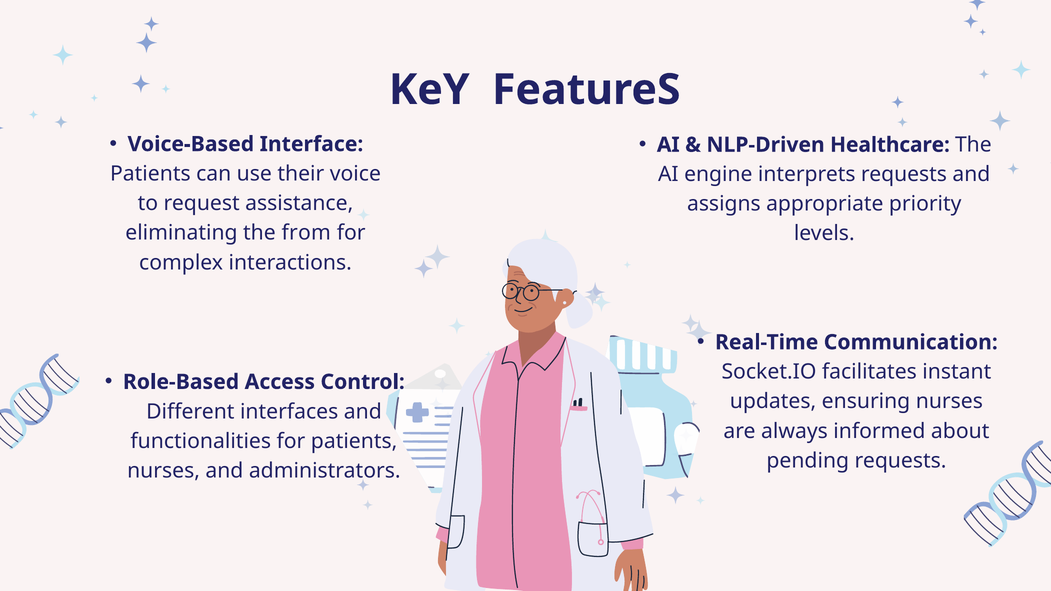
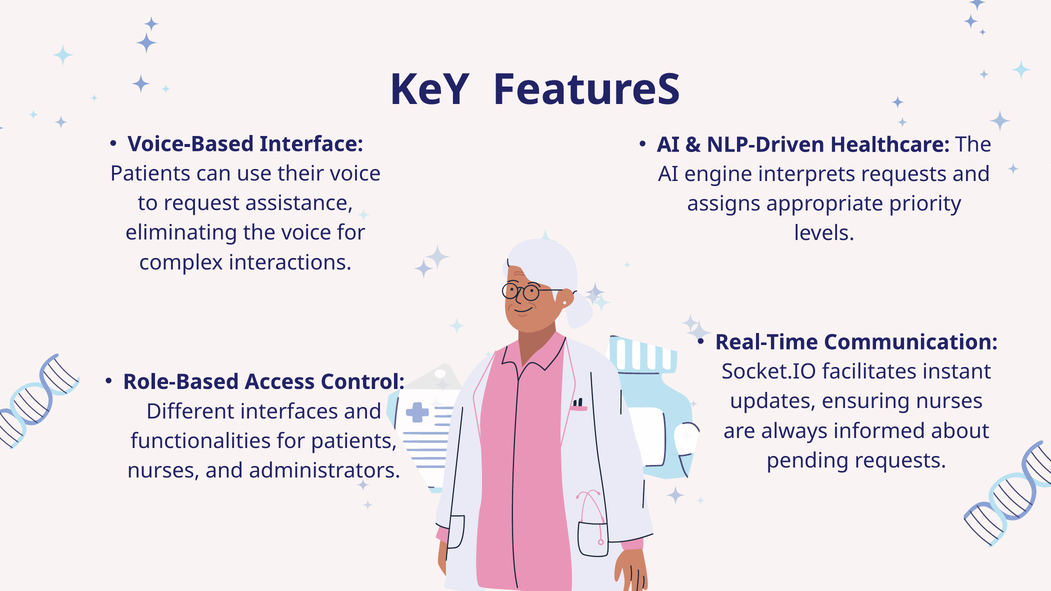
the from: from -> voice
